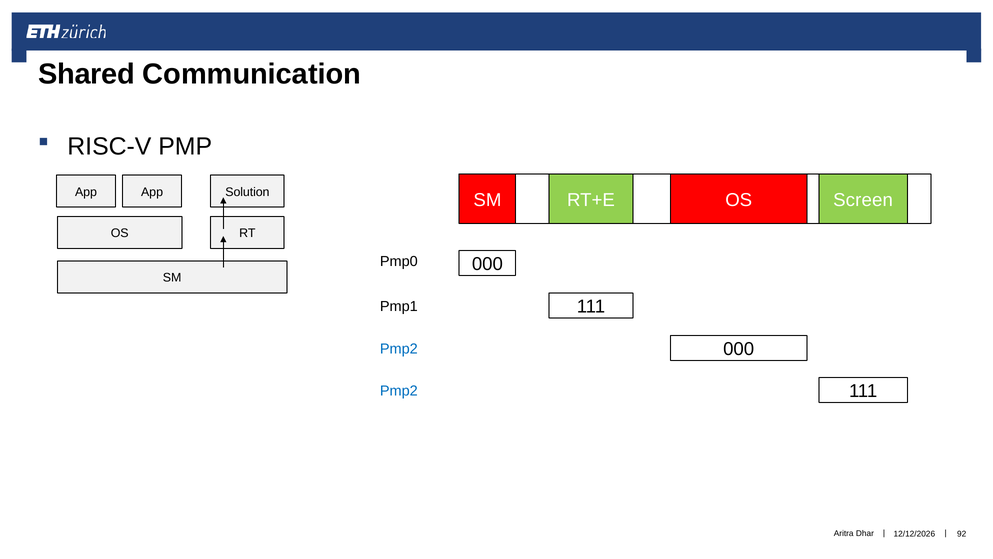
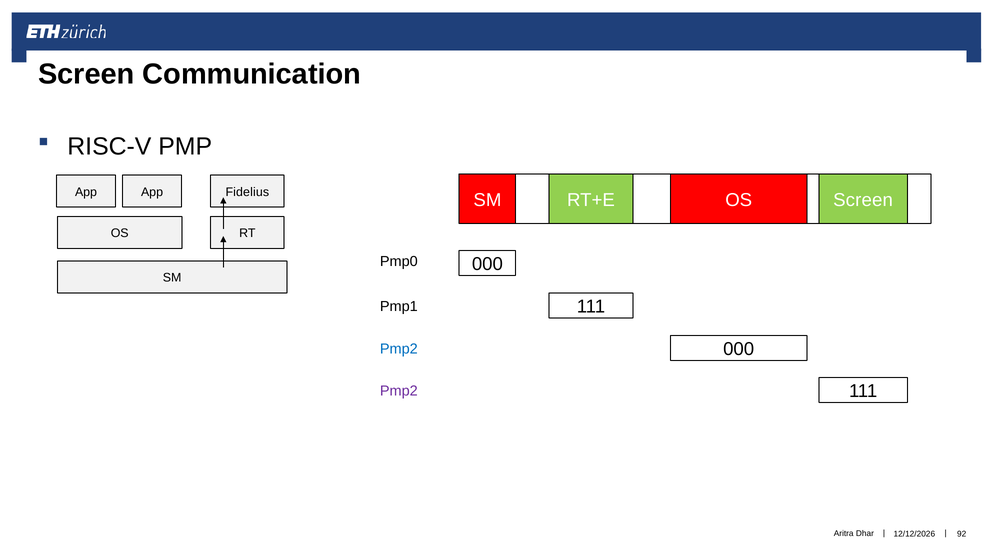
Shared at (86, 74): Shared -> Screen
Solution: Solution -> Fidelius
Pmp2 at (399, 391) colour: blue -> purple
